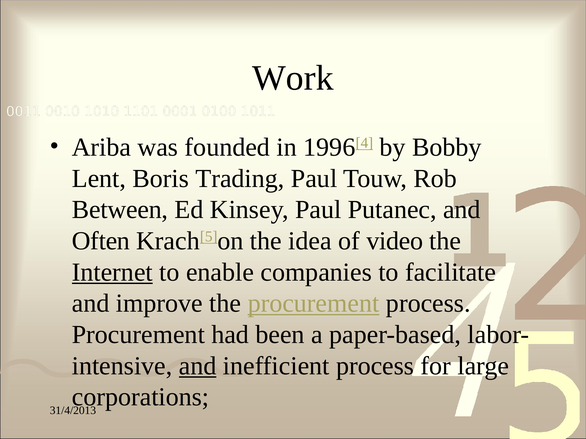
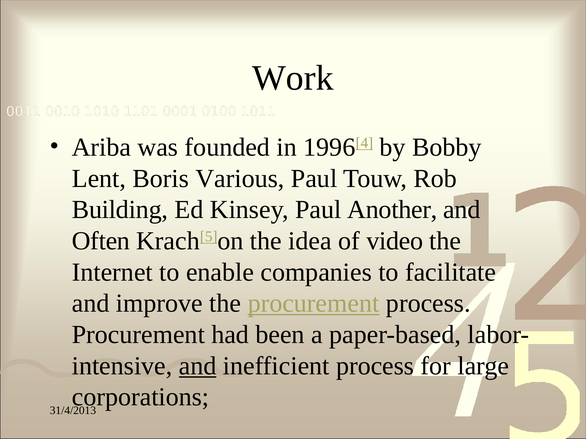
Trading: Trading -> Various
Between: Between -> Building
Putanec: Putanec -> Another
Internet underline: present -> none
